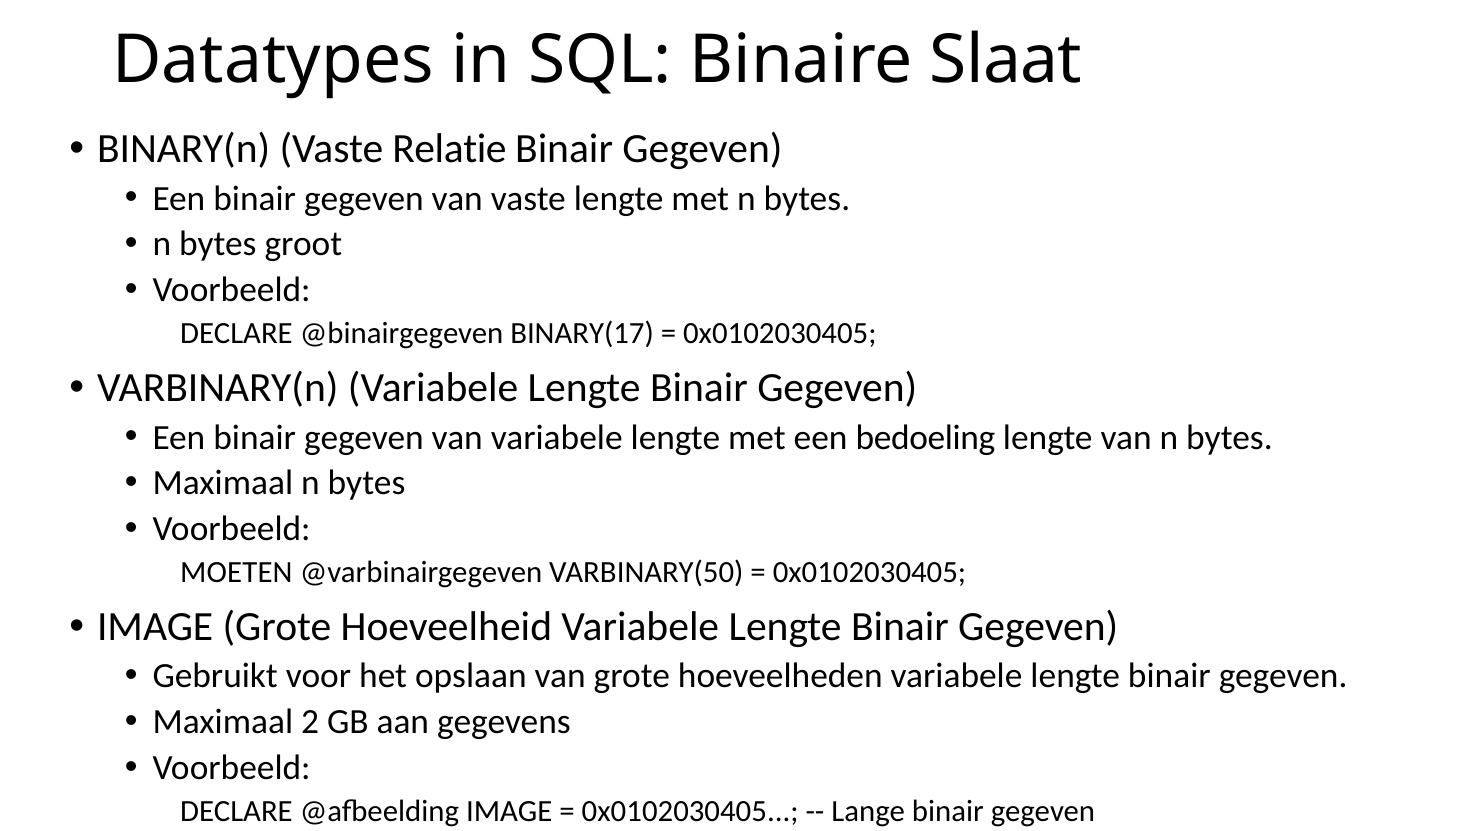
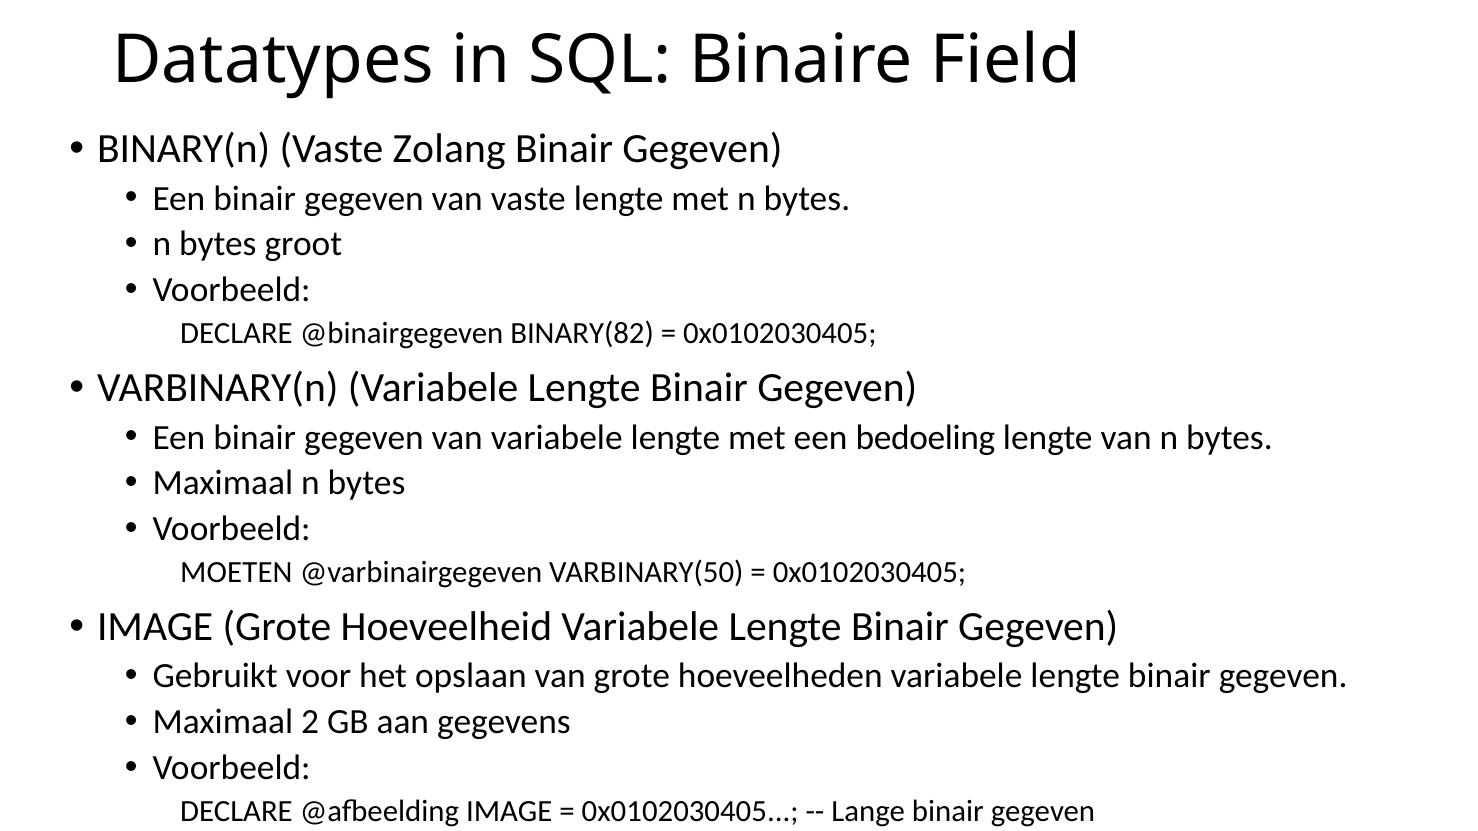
Slaat: Slaat -> Field
Relatie: Relatie -> Zolang
BINARY(17: BINARY(17 -> BINARY(82
